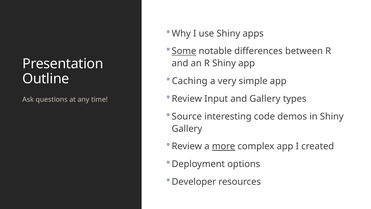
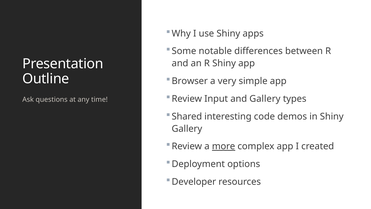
Some underline: present -> none
Caching: Caching -> Browser
Source: Source -> Shared
